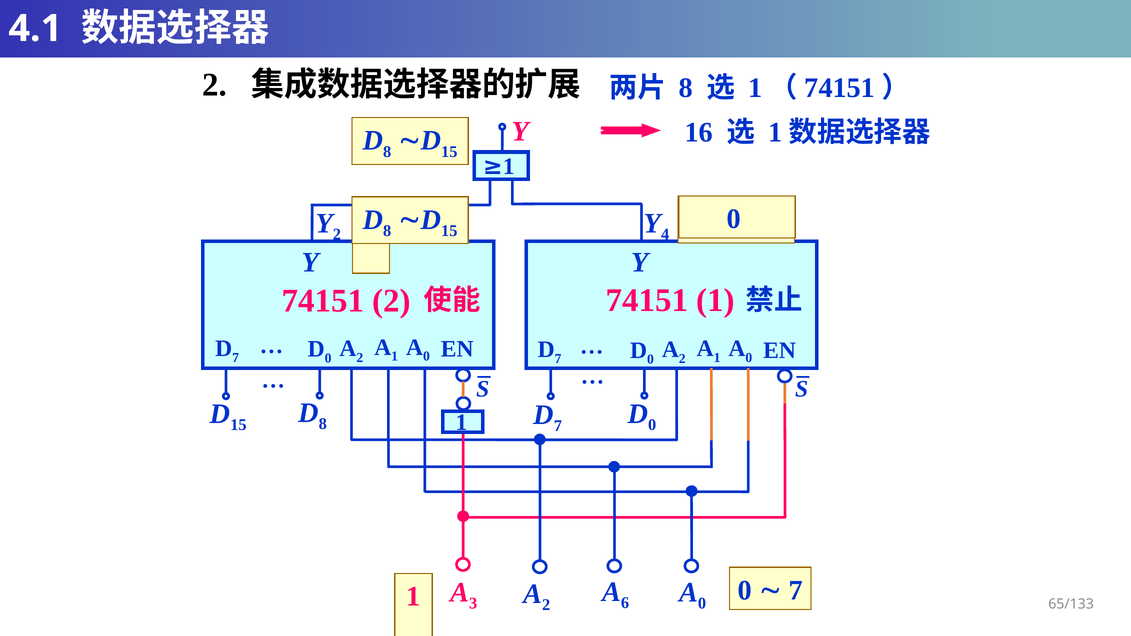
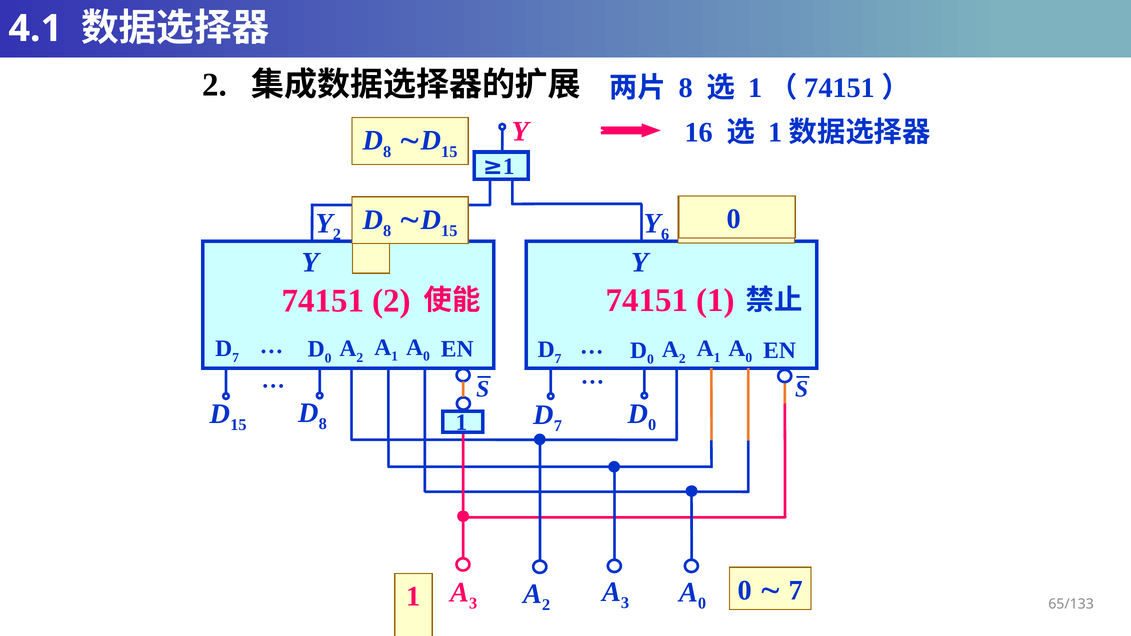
4: 4 -> 6
6 at (625, 603): 6 -> 3
